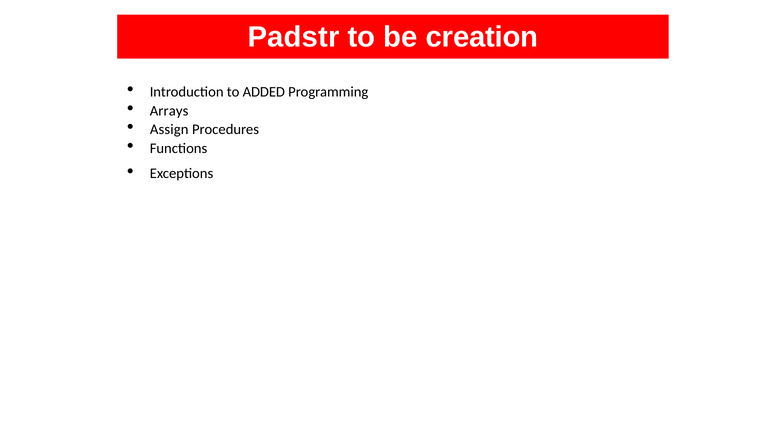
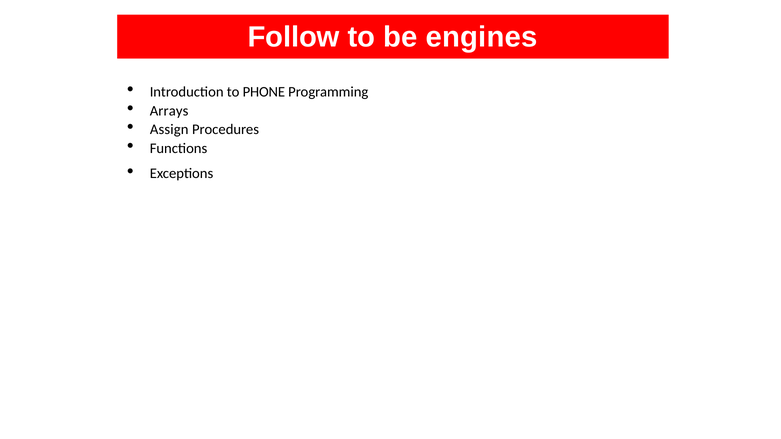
Padstr: Padstr -> Follow
creation: creation -> engines
ADDED: ADDED -> PHONE
